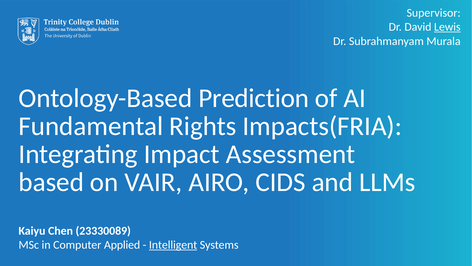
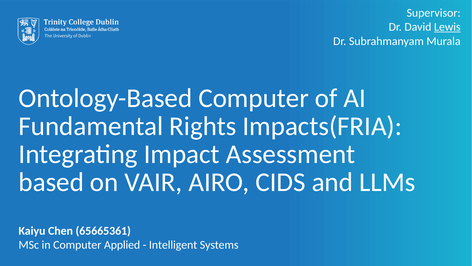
Ontology-Based Prediction: Prediction -> Computer
23330089: 23330089 -> 65665361
Intelligent underline: present -> none
